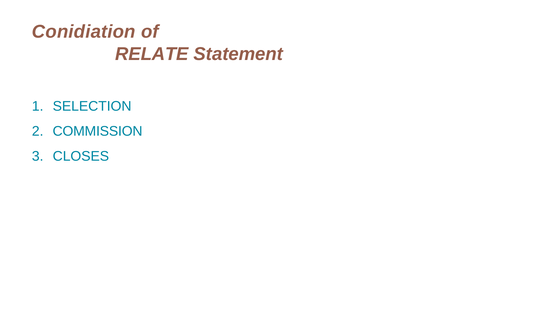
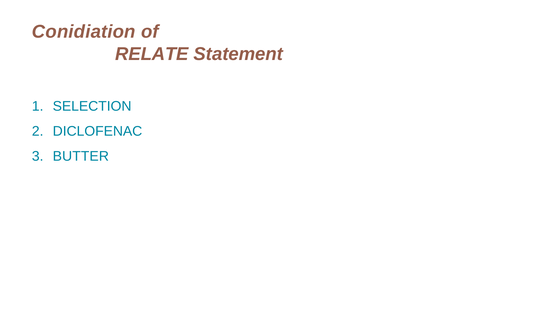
COMMISSION: COMMISSION -> DICLOFENAC
CLOSES: CLOSES -> BUTTER
